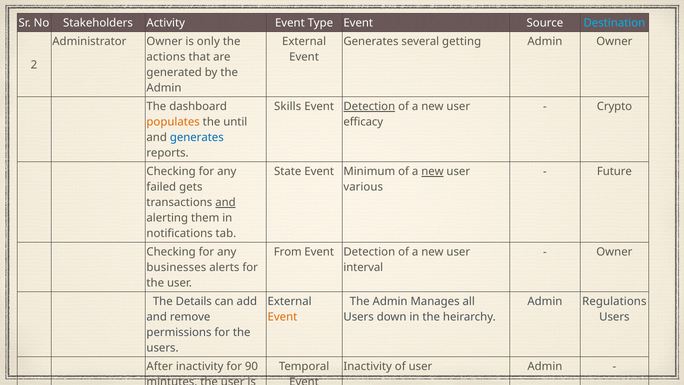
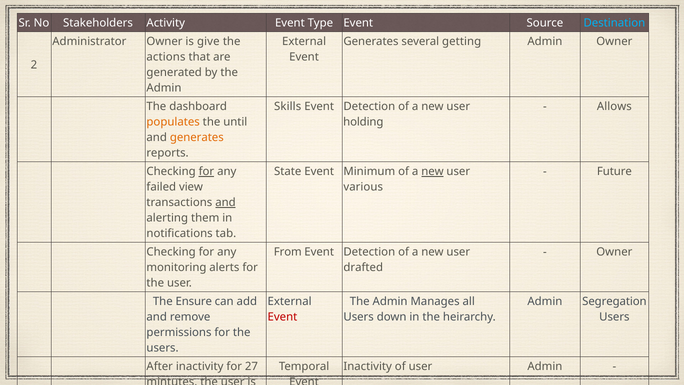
only: only -> give
Detection at (369, 106) underline: present -> none
Crypto: Crypto -> Allows
efficacy: efficacy -> holding
generates at (197, 138) colour: blue -> orange
for at (206, 171) underline: none -> present
gets: gets -> view
businesses: businesses -> monitoring
interval: interval -> drafted
Details: Details -> Ensure
Regulations: Regulations -> Segregation
Event at (282, 317) colour: orange -> red
90: 90 -> 27
